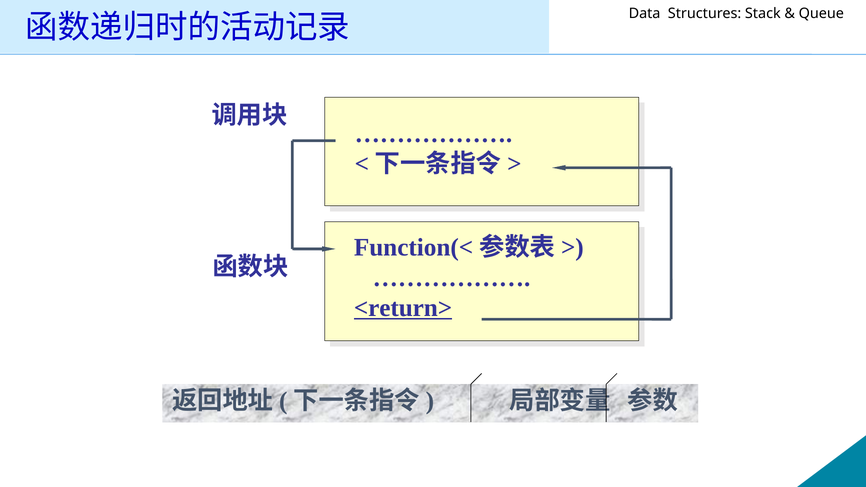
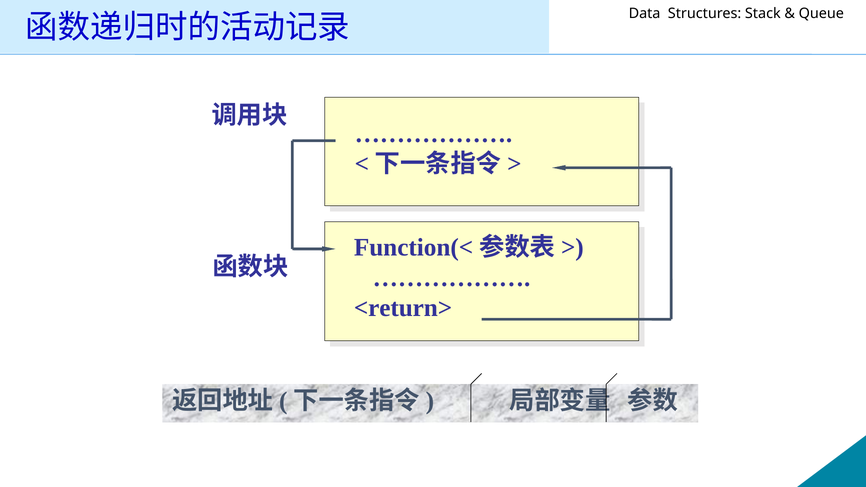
<return> underline: present -> none
